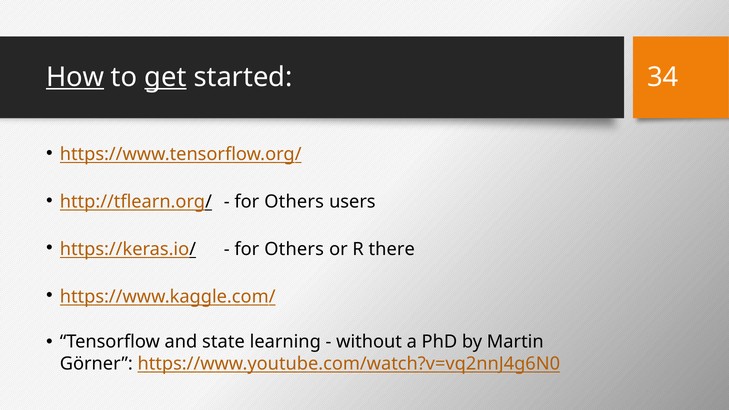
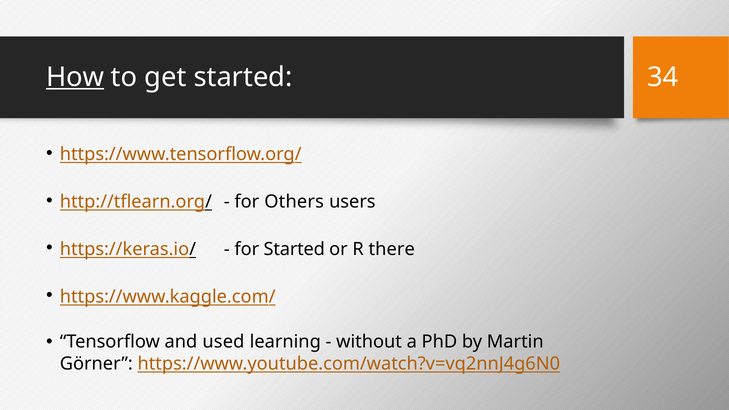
get underline: present -> none
Others at (294, 249): Others -> Started
state: state -> used
